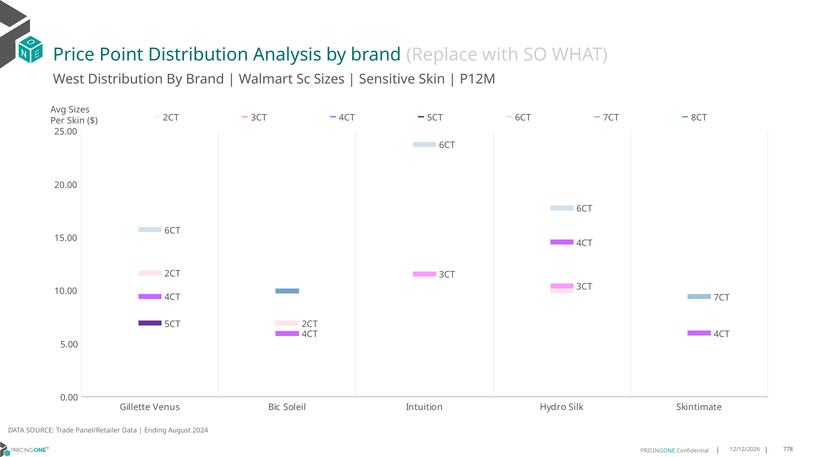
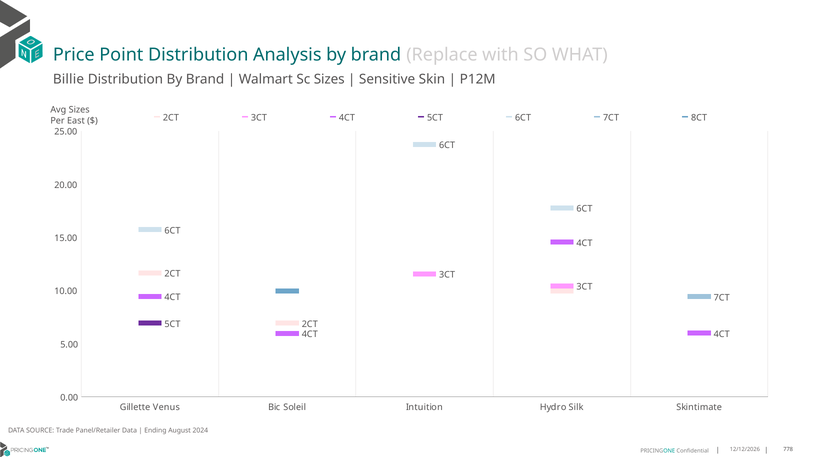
West: West -> Billie
Per Skin: Skin -> East
